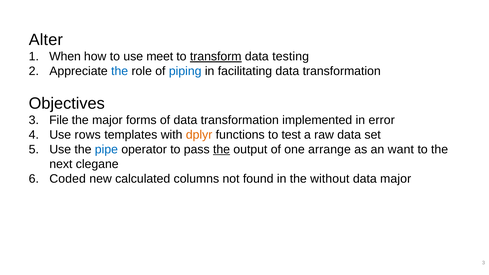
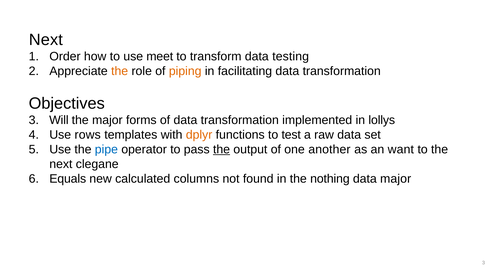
Alter at (46, 40): Alter -> Next
When: When -> Order
transform underline: present -> none
the at (120, 71) colour: blue -> orange
piping colour: blue -> orange
File: File -> Will
error: error -> lollys
arrange: arrange -> another
Coded: Coded -> Equals
without: without -> nothing
